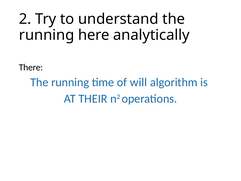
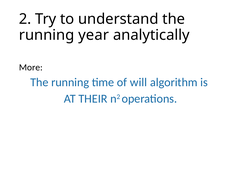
here: here -> year
There: There -> More
